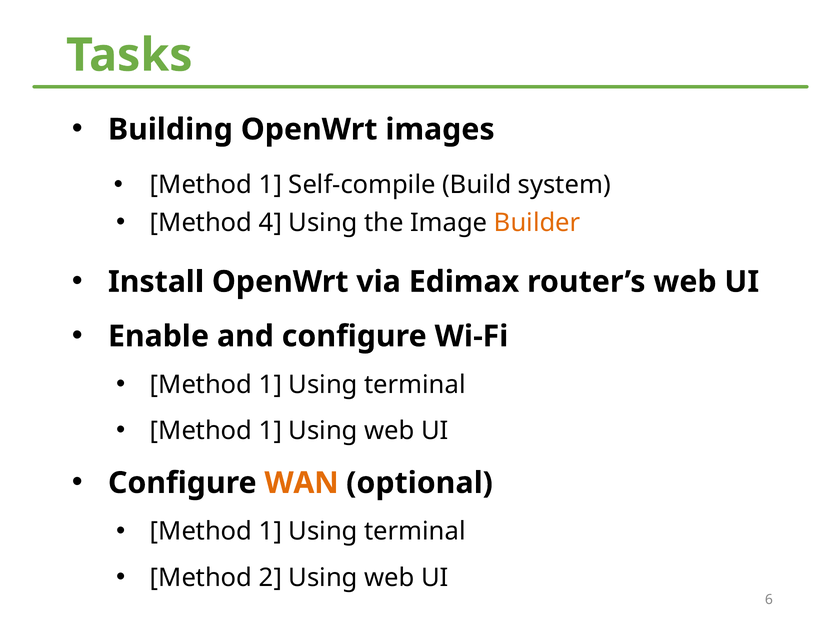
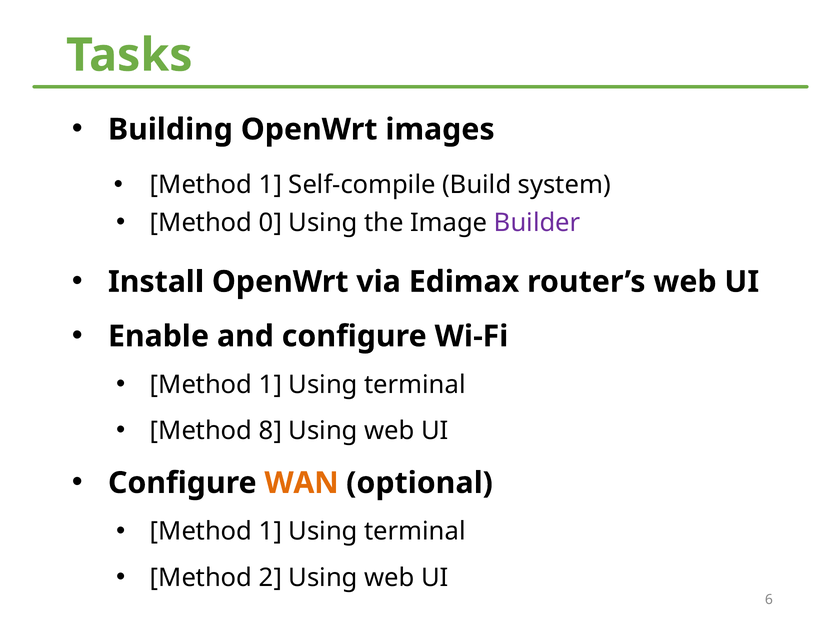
4: 4 -> 0
Builder colour: orange -> purple
1 at (270, 431): 1 -> 8
